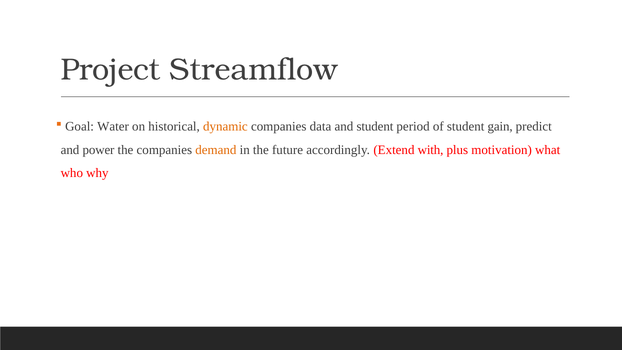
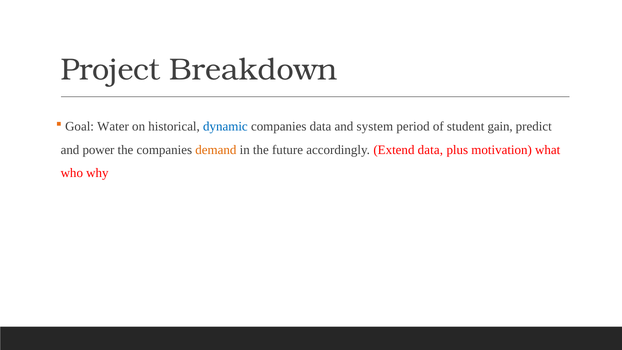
Streamflow: Streamflow -> Breakdown
dynamic colour: orange -> blue
and student: student -> system
Extend with: with -> data
